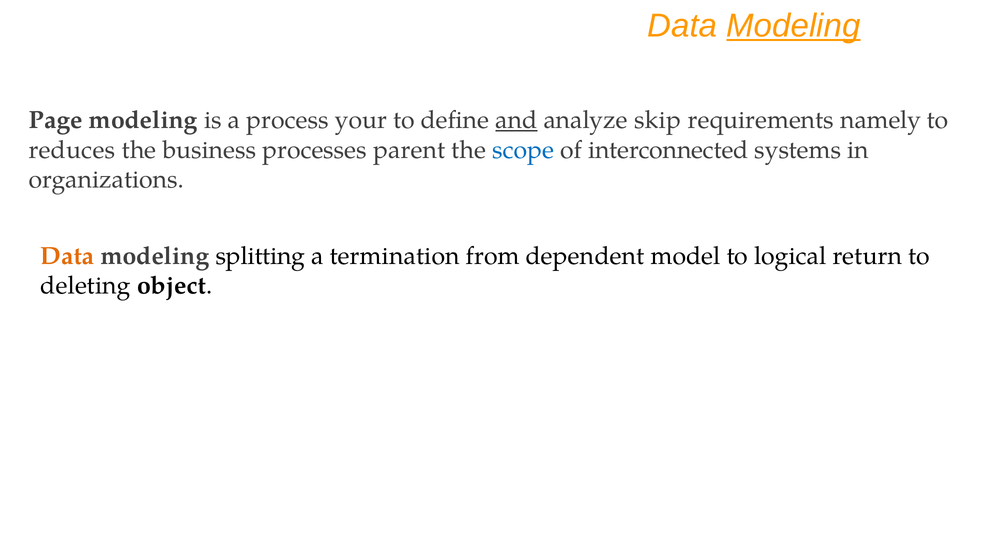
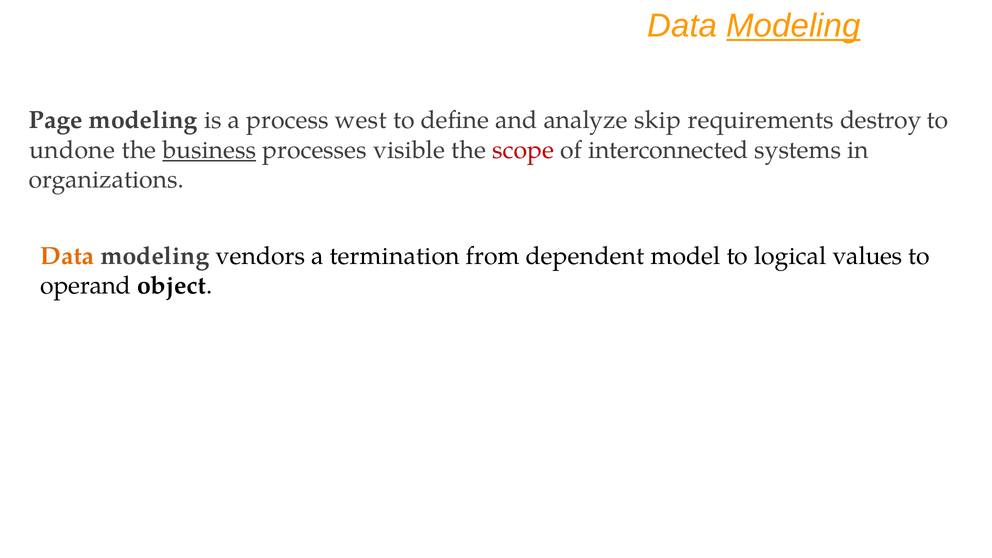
your: your -> west
and underline: present -> none
namely: namely -> destroy
reduces: reduces -> undone
business underline: none -> present
parent: parent -> visible
scope colour: blue -> red
splitting: splitting -> vendors
return: return -> values
deleting: deleting -> operand
